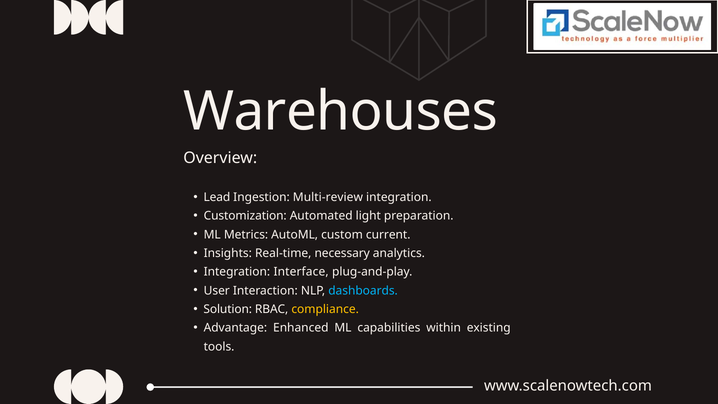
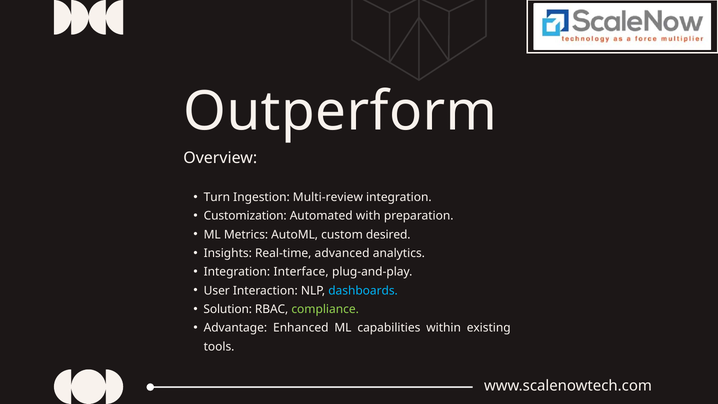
Warehouses: Warehouses -> Outperform
Lead: Lead -> Turn
light: light -> with
current: current -> desired
necessary: necessary -> advanced
compliance colour: yellow -> light green
